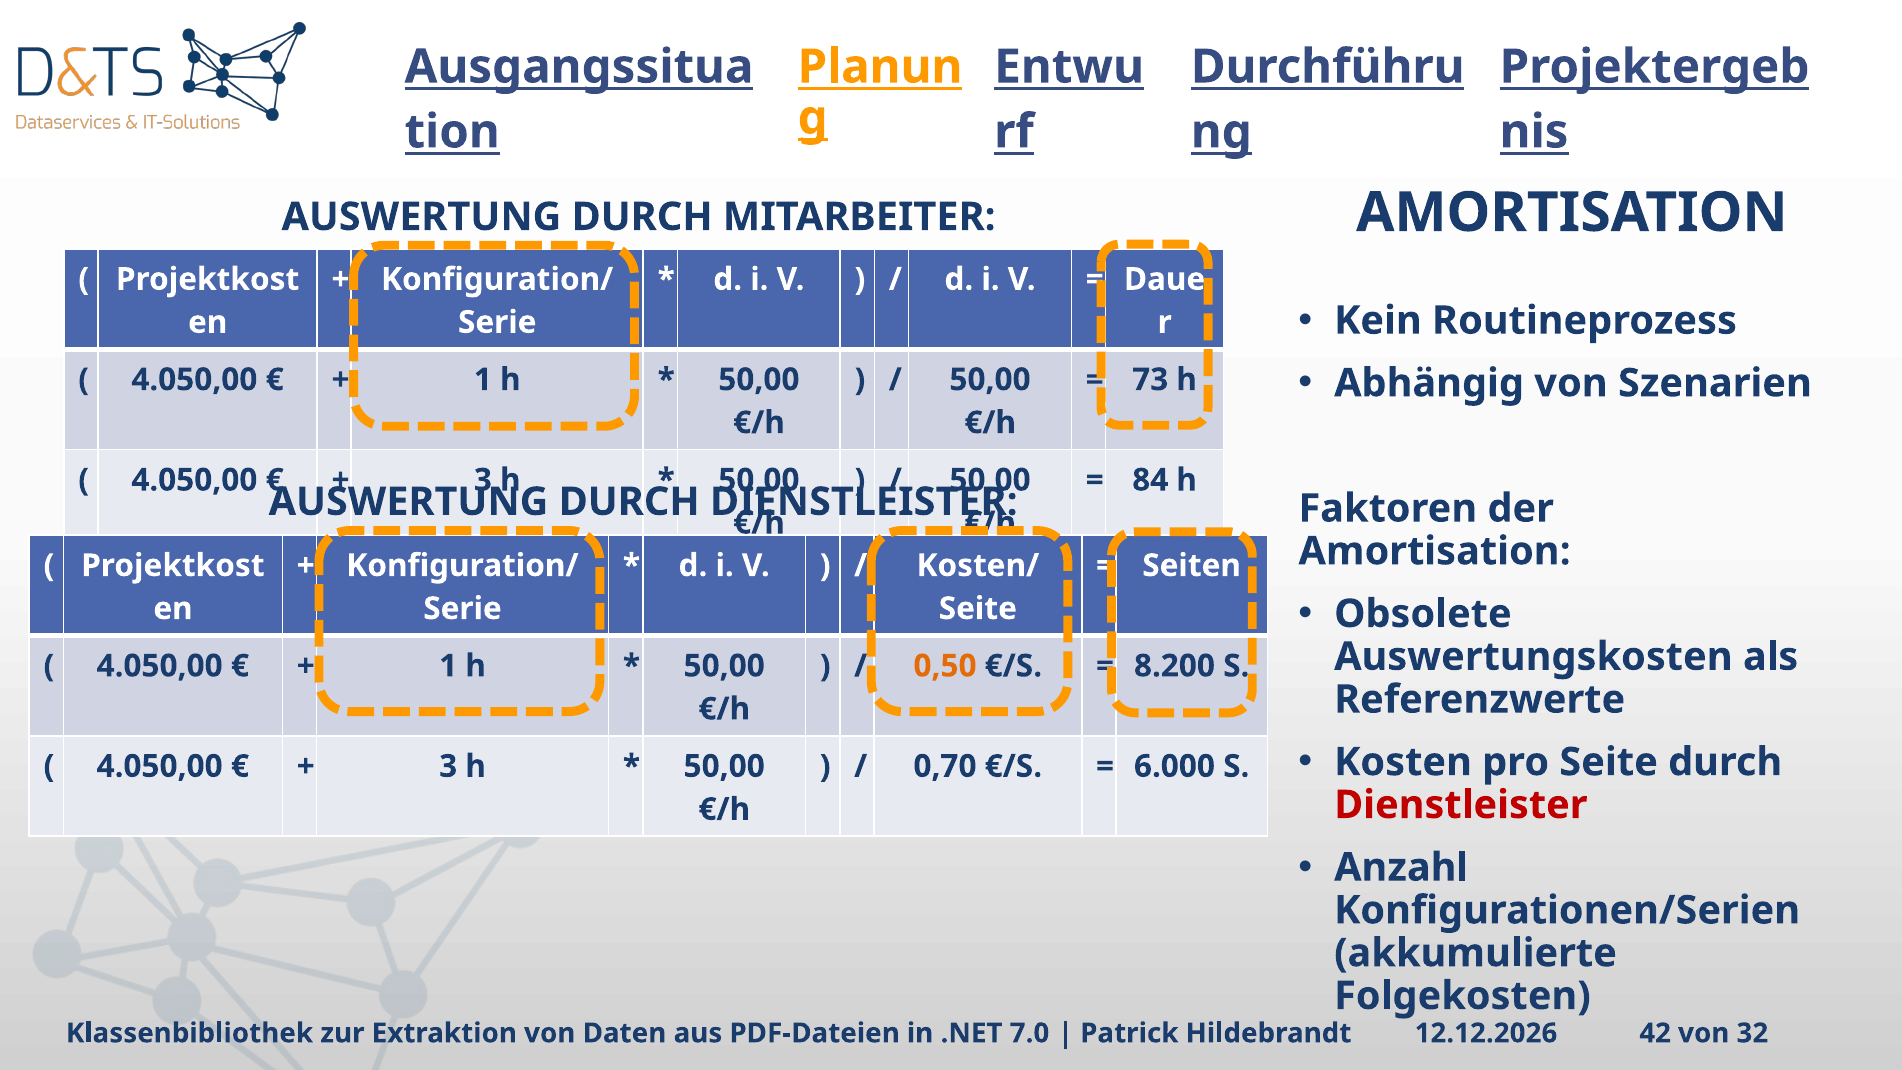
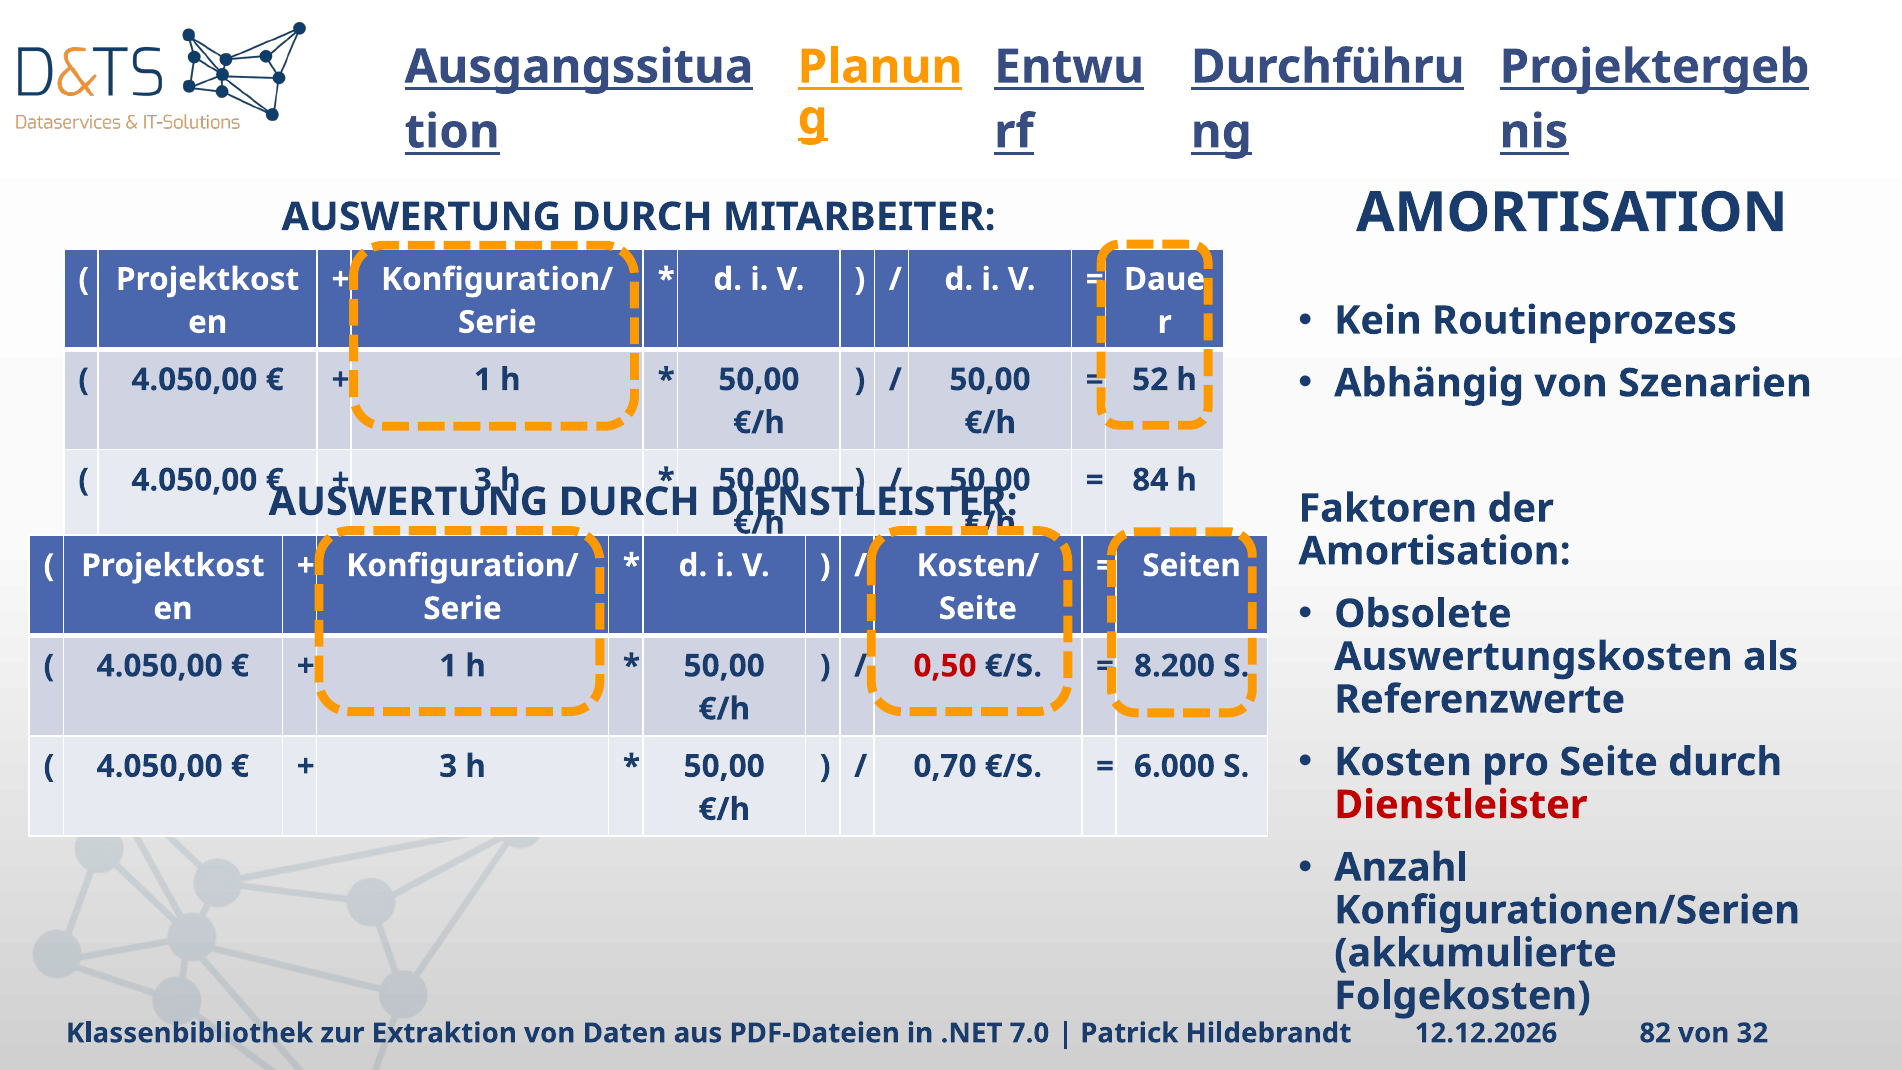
73: 73 -> 52
0,50 colour: orange -> red
42: 42 -> 82
